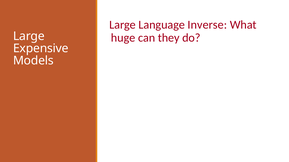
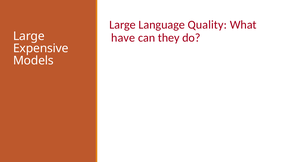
Inverse: Inverse -> Quality
huge: huge -> have
